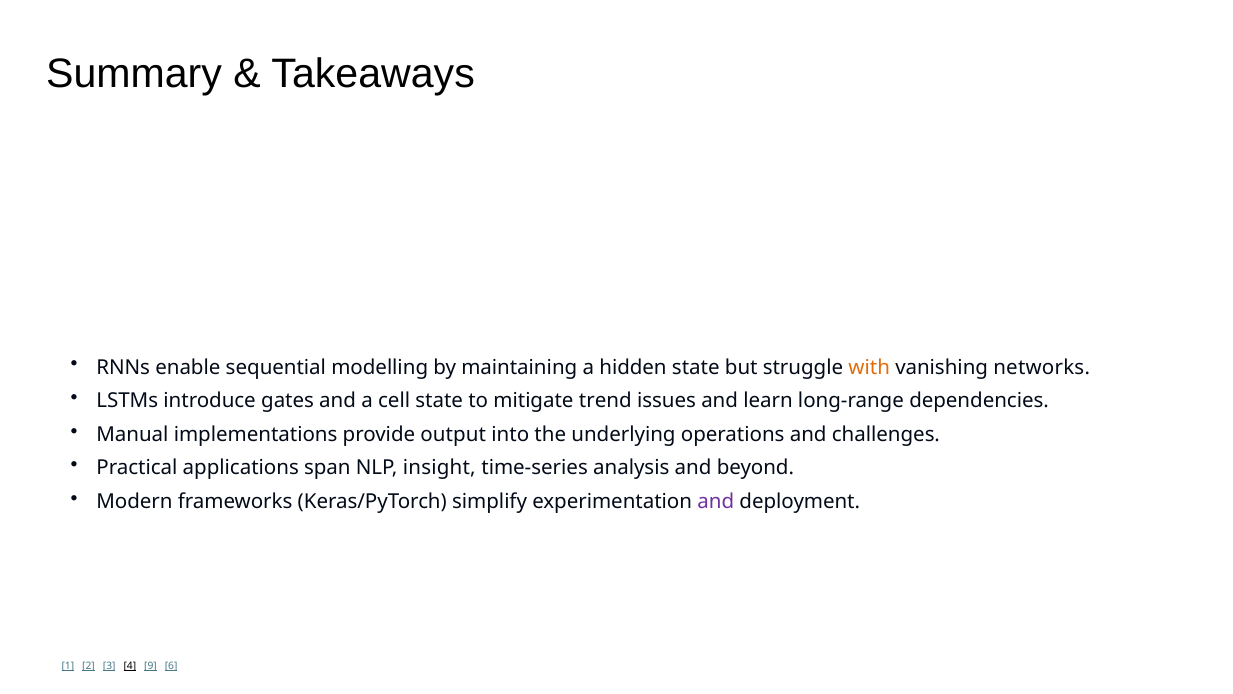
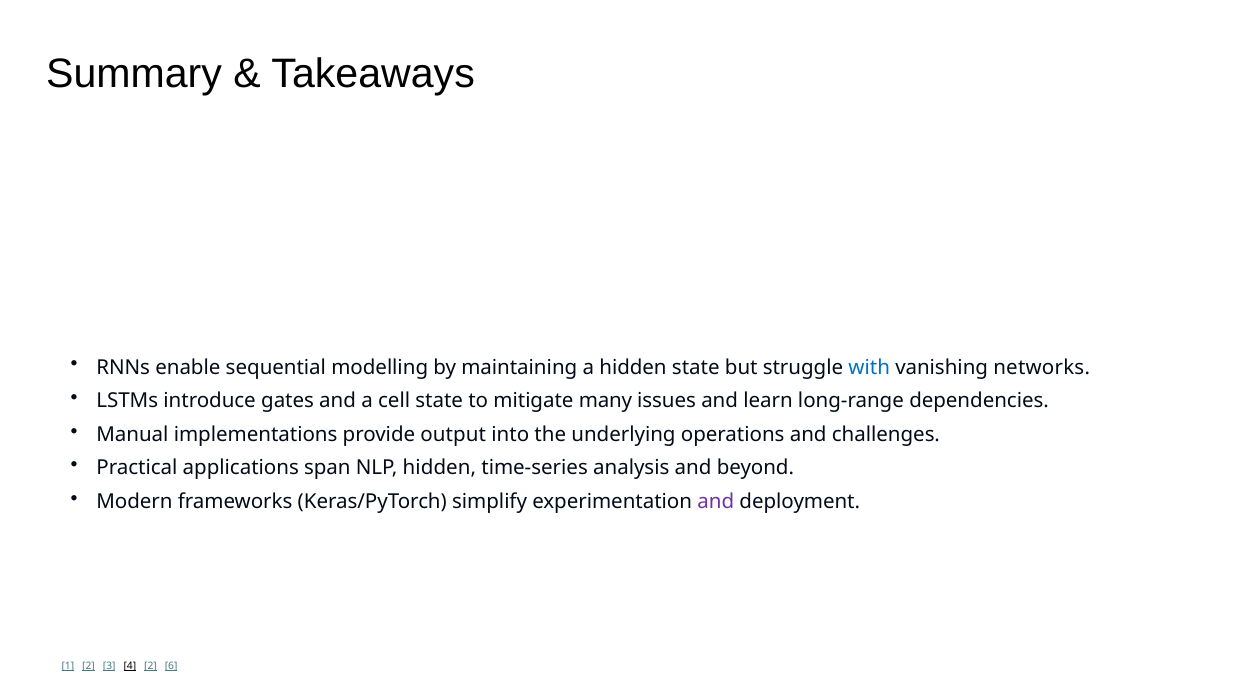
with colour: orange -> blue
trend: trend -> many
NLP insight: insight -> hidden
4 9: 9 -> 2
